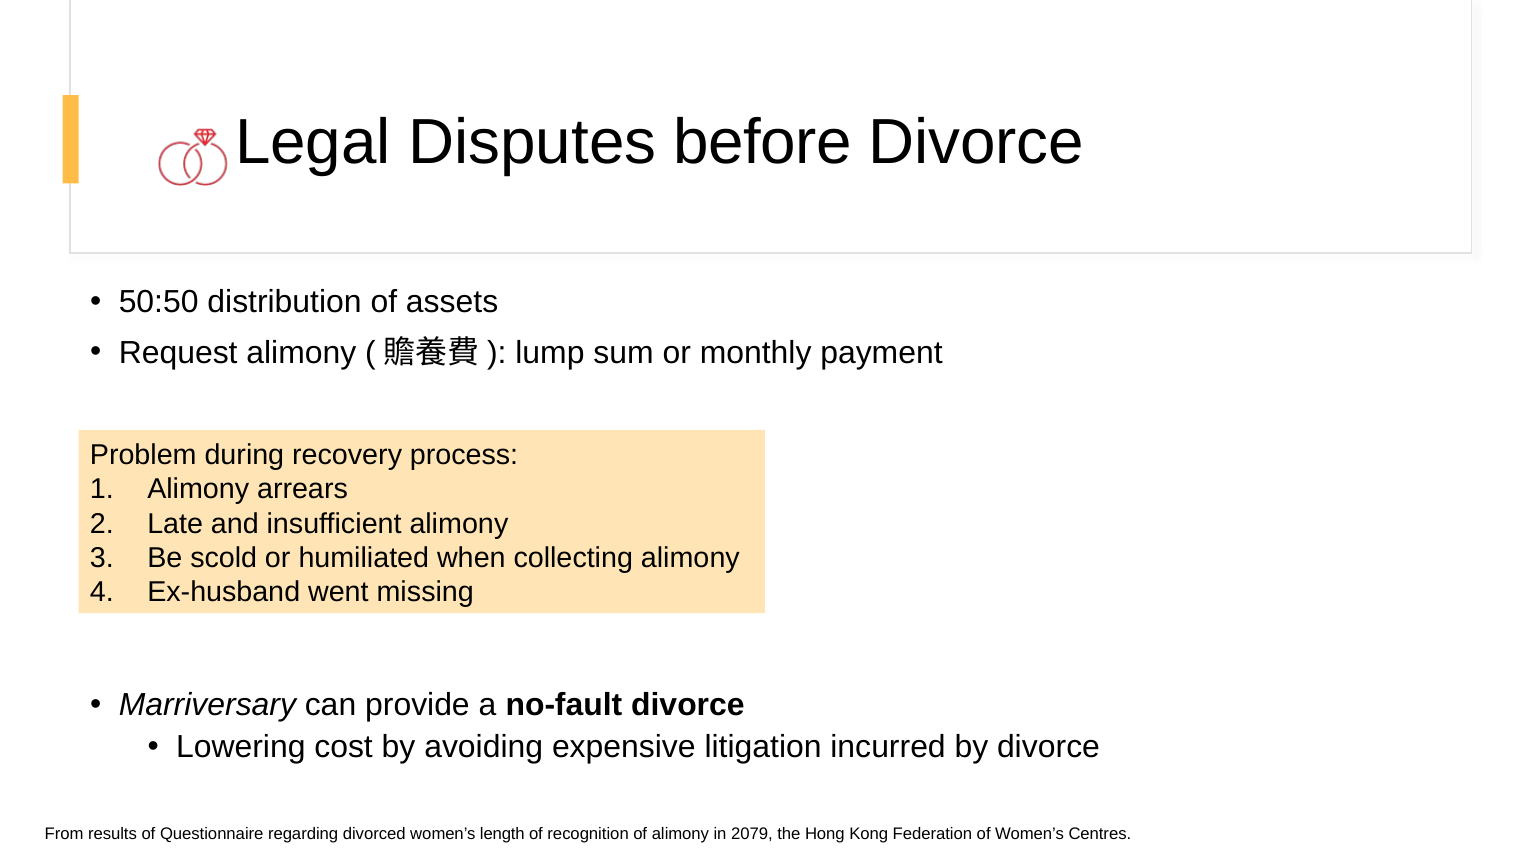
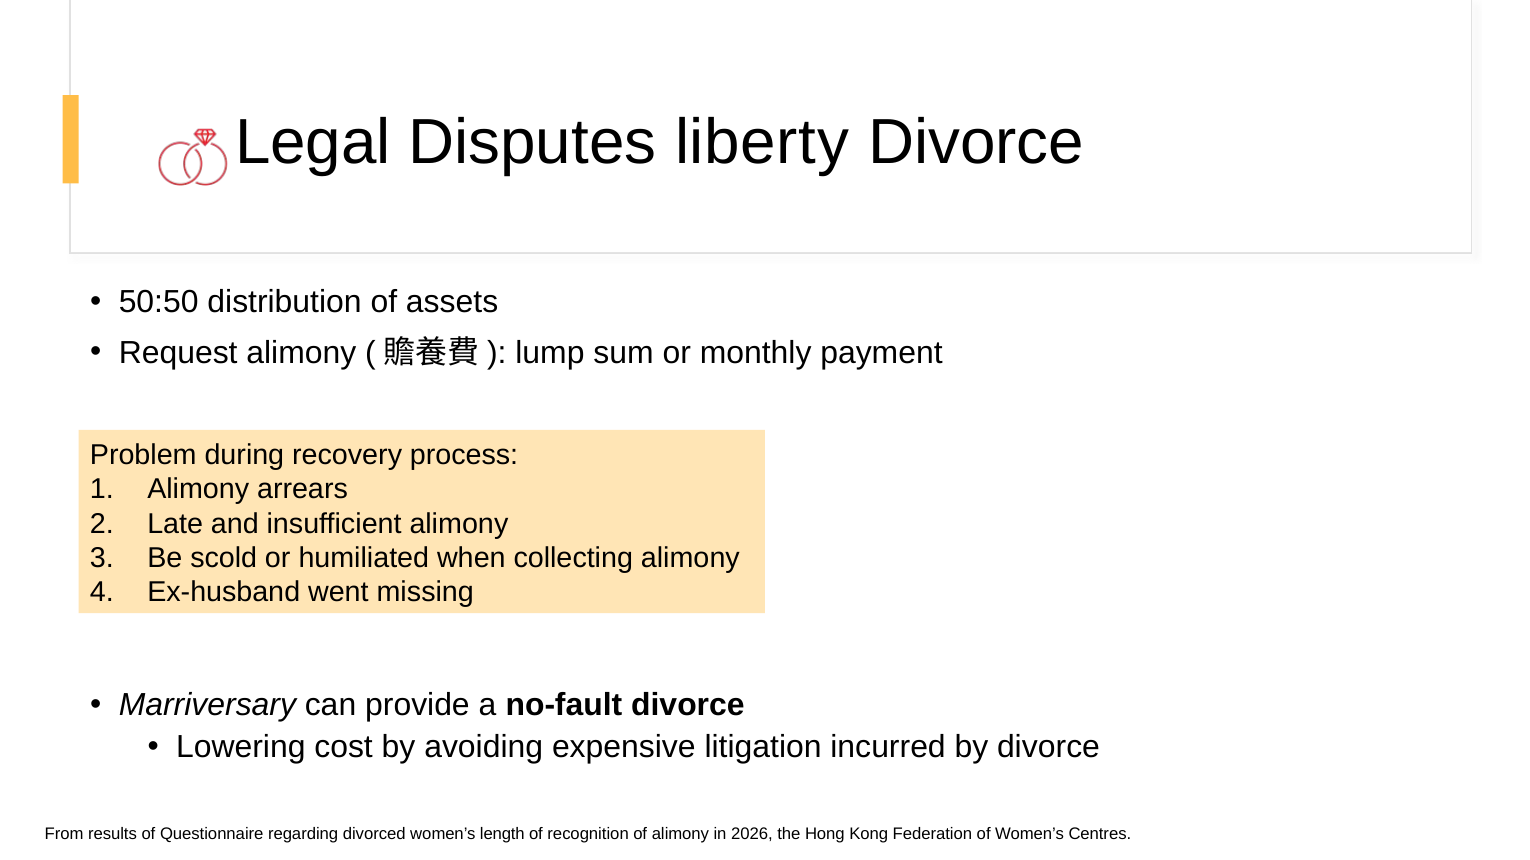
before: before -> liberty
2079: 2079 -> 2026
